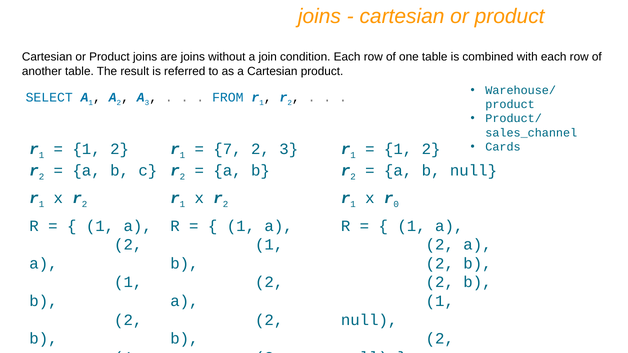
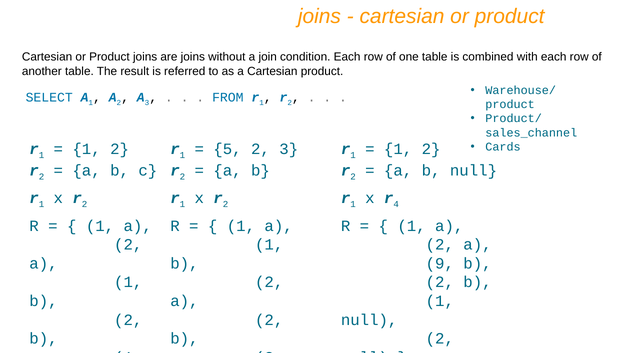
7: 7 -> 5
r 0: 0 -> 4
2 at (440, 264): 2 -> 9
